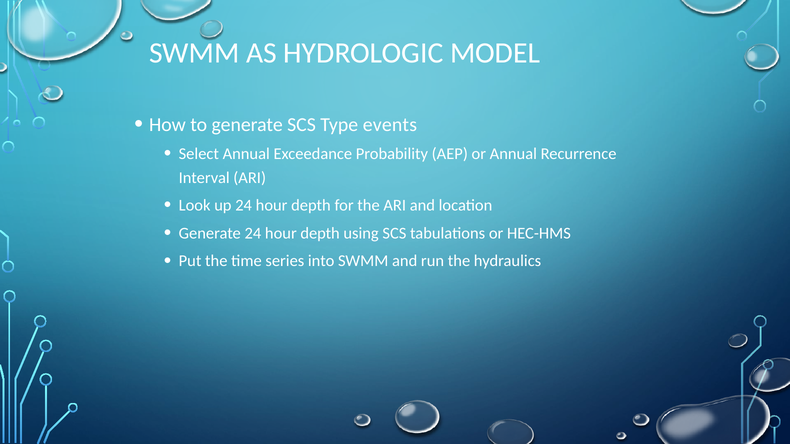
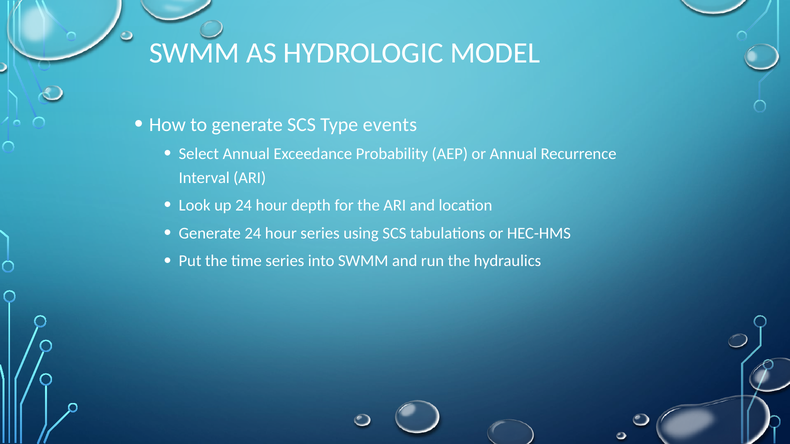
Generate 24 hour depth: depth -> series
